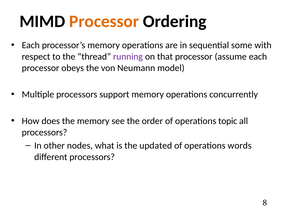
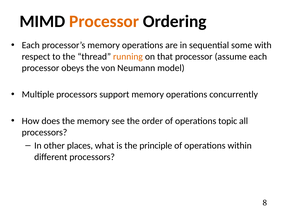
running colour: purple -> orange
nodes: nodes -> places
updated: updated -> principle
words: words -> within
